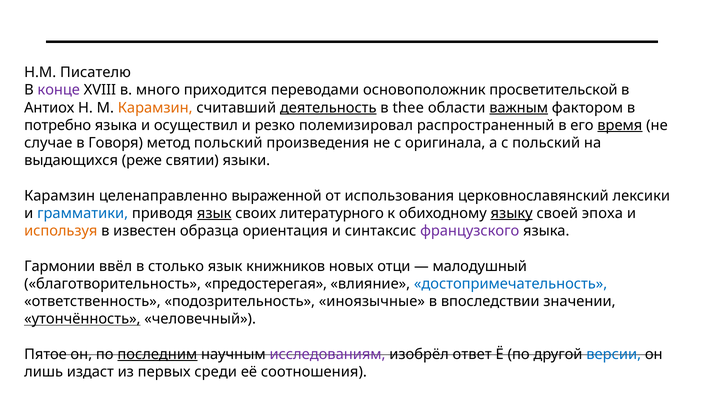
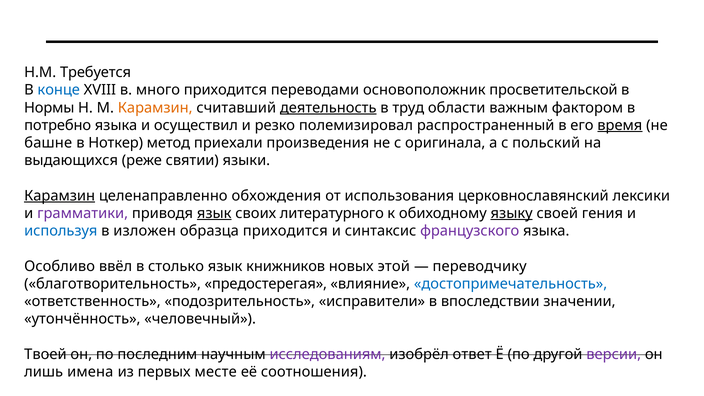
Писателю: Писателю -> Требуется
конце colour: purple -> blue
Антиох: Антиох -> Нормы
thee: thee -> труд
важным underline: present -> none
случае: случае -> башне
Говоря: Говоря -> Ноткер
метод польский: польский -> приехали
Карамзин at (60, 196) underline: none -> present
выраженной: выраженной -> обхождения
грамматики colour: blue -> purple
эпоха: эпоха -> гения
используя colour: orange -> blue
известен: известен -> изложен
образца ориентация: ориентация -> приходится
Гармонии: Гармонии -> Особливо
отци: отци -> этой
малодушный: малодушный -> переводчику
иноязычные: иноязычные -> исправители
утончённость underline: present -> none
Пятое: Пятое -> Твоей
последним underline: present -> none
версии colour: blue -> purple
издаст: издаст -> имена
среди: среди -> месте
